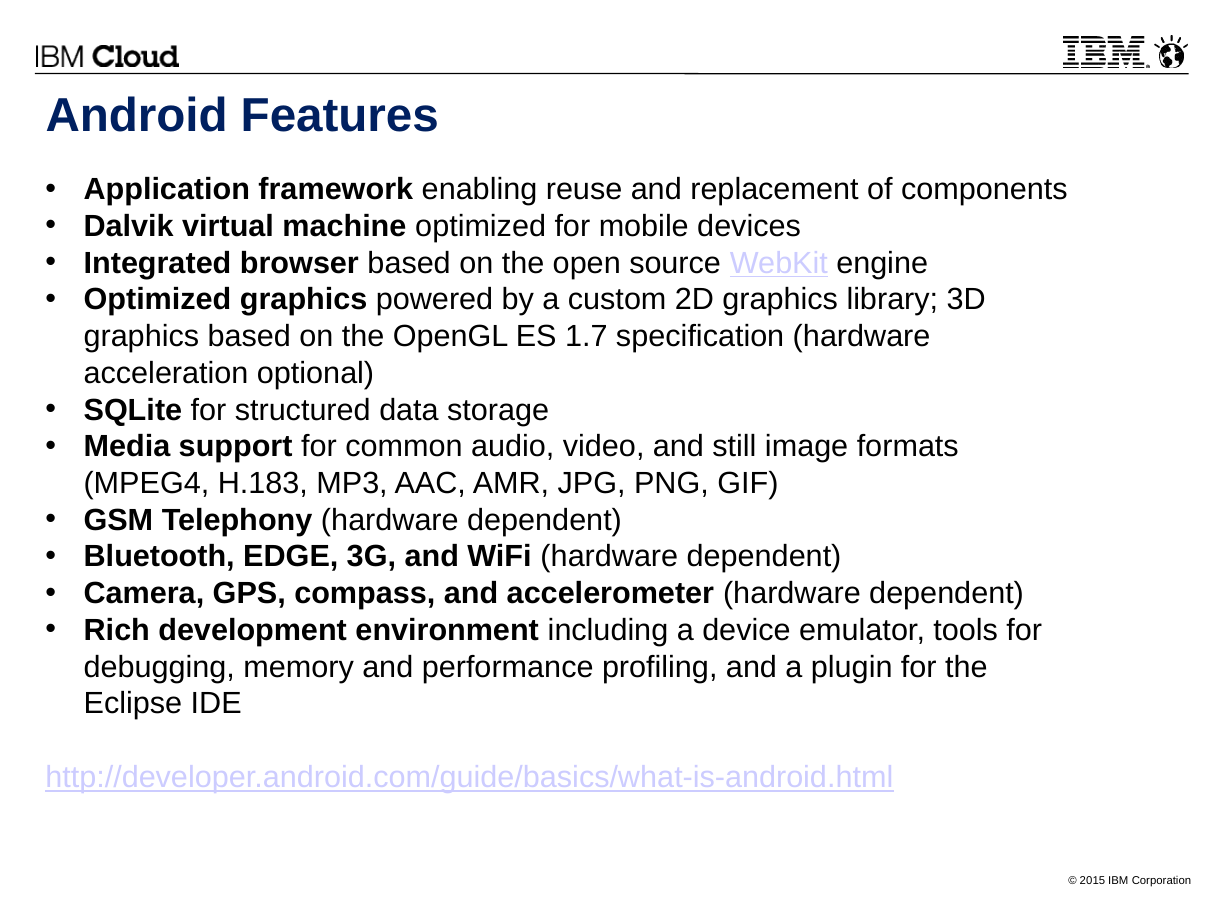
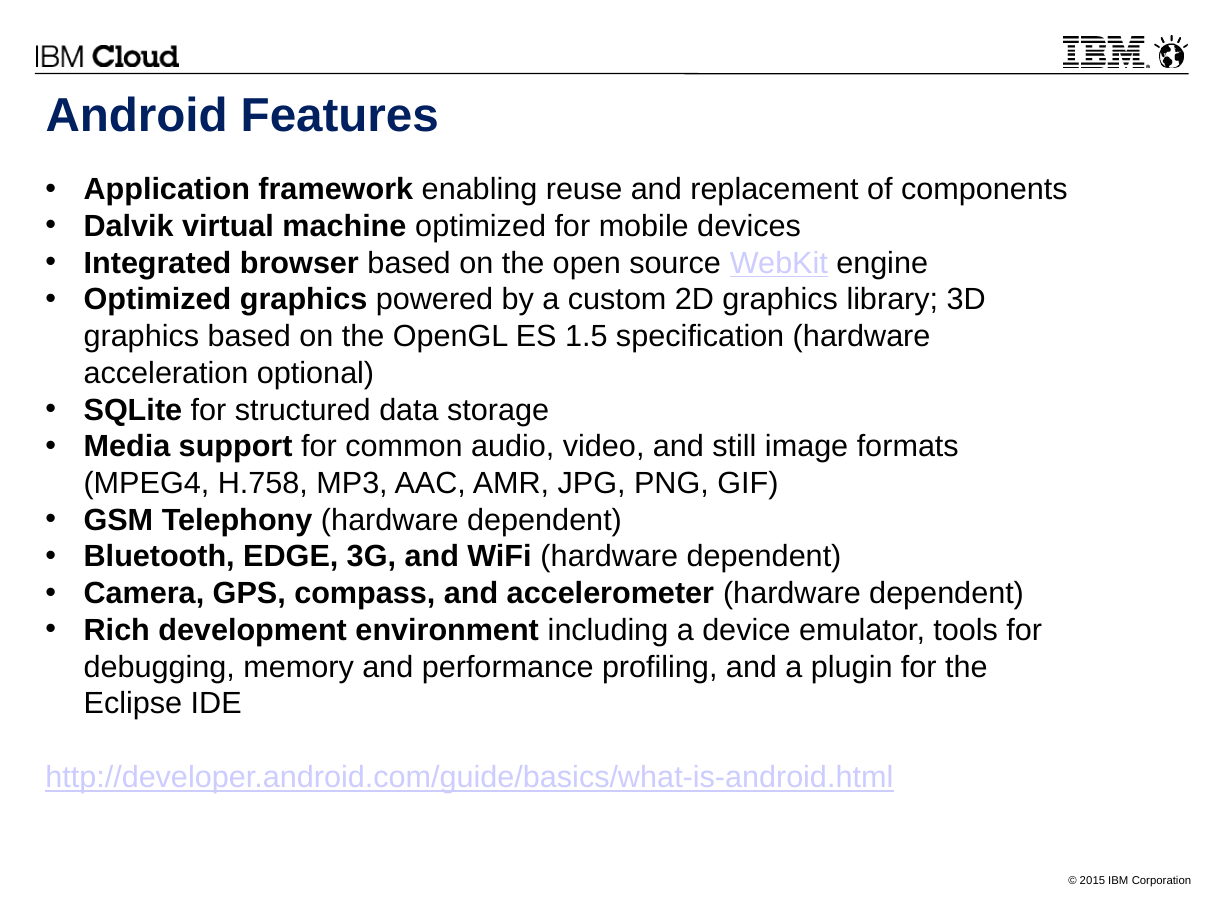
1.7: 1.7 -> 1.5
H.183: H.183 -> H.758
